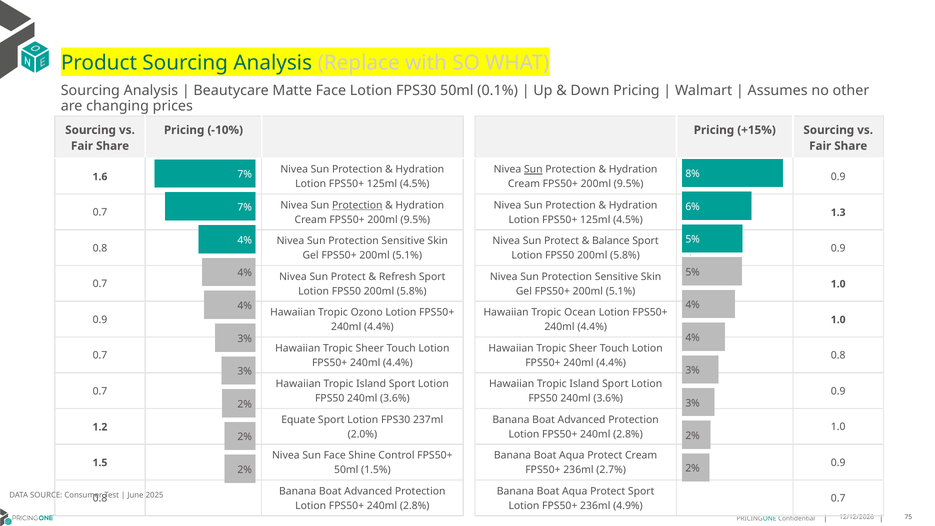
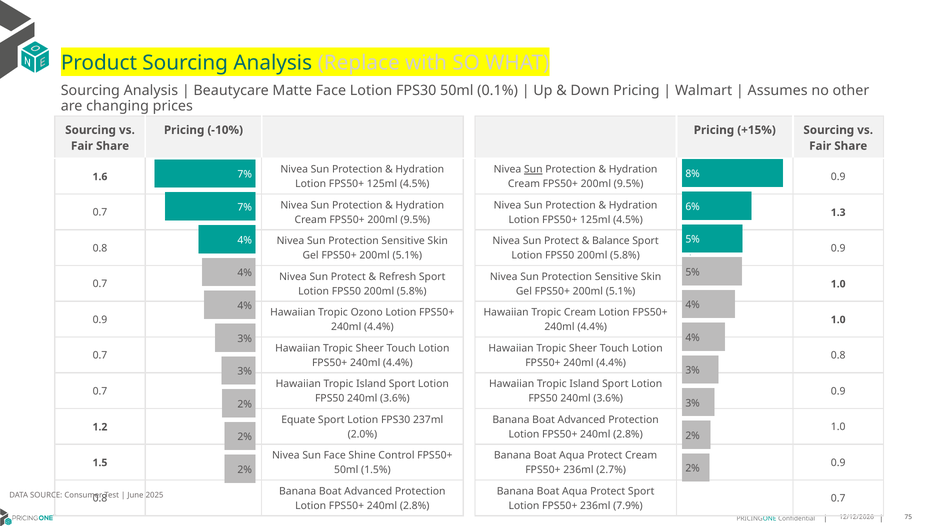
Protection at (357, 205) underline: present -> none
Tropic Ocean: Ocean -> Cream
4.9%: 4.9% -> 7.9%
